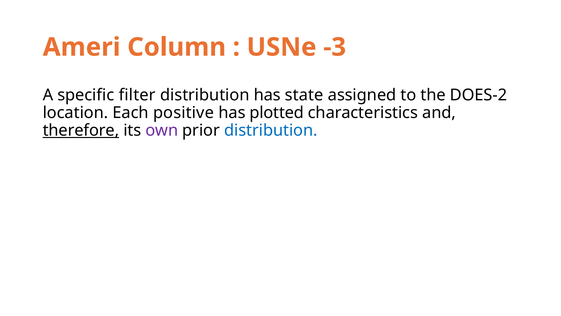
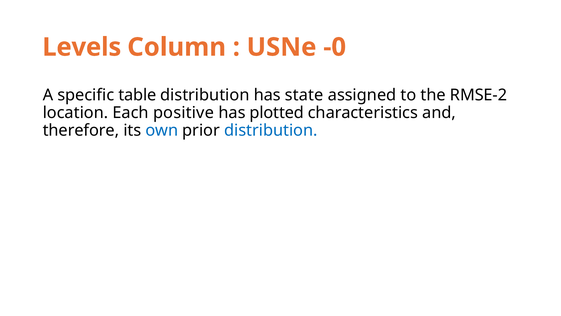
Ameri: Ameri -> Levels
-3: -3 -> -0
filter: filter -> table
DOES-2: DOES-2 -> RMSE-2
therefore underline: present -> none
own colour: purple -> blue
